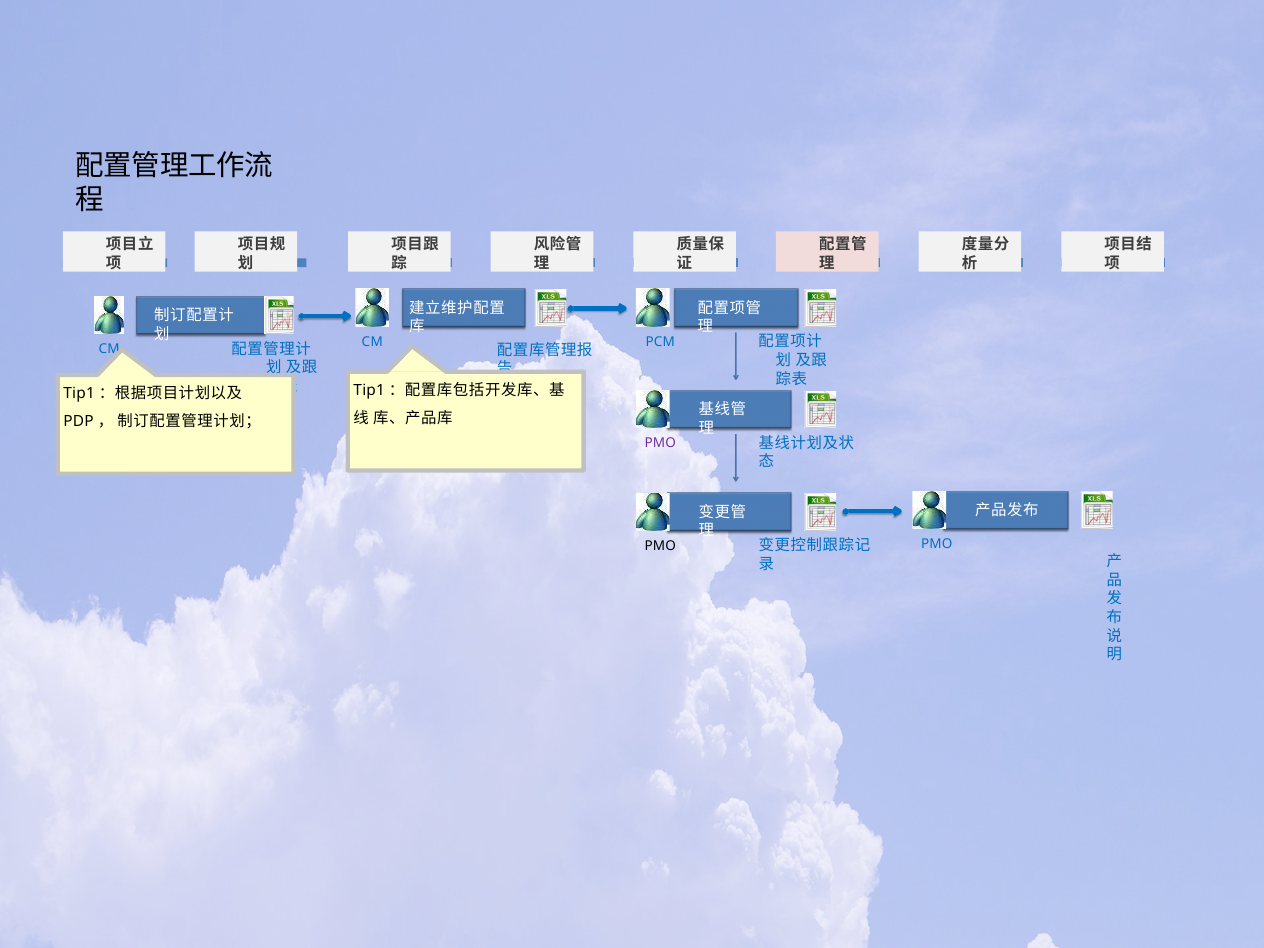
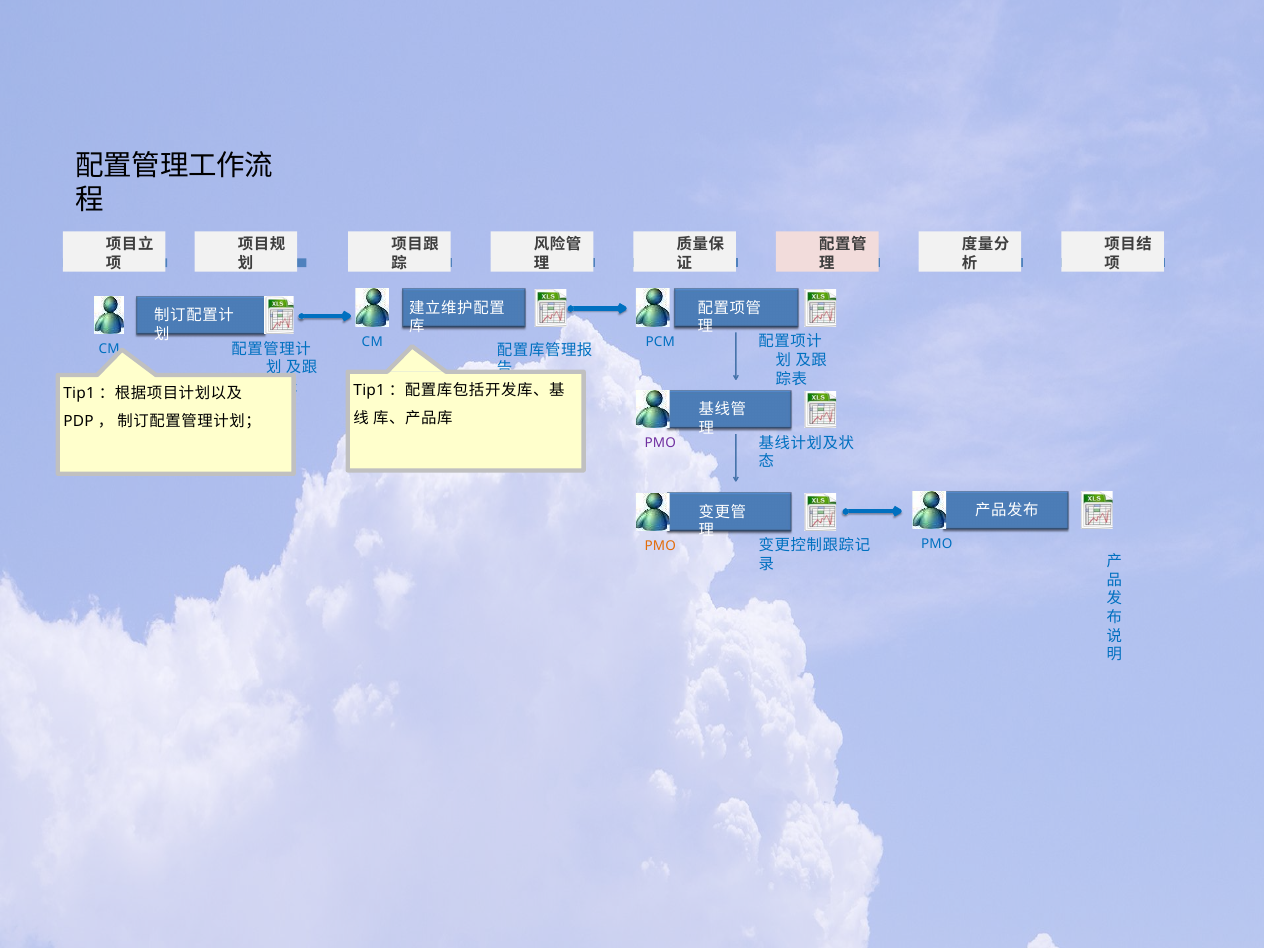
PMO at (660, 546) colour: black -> orange
